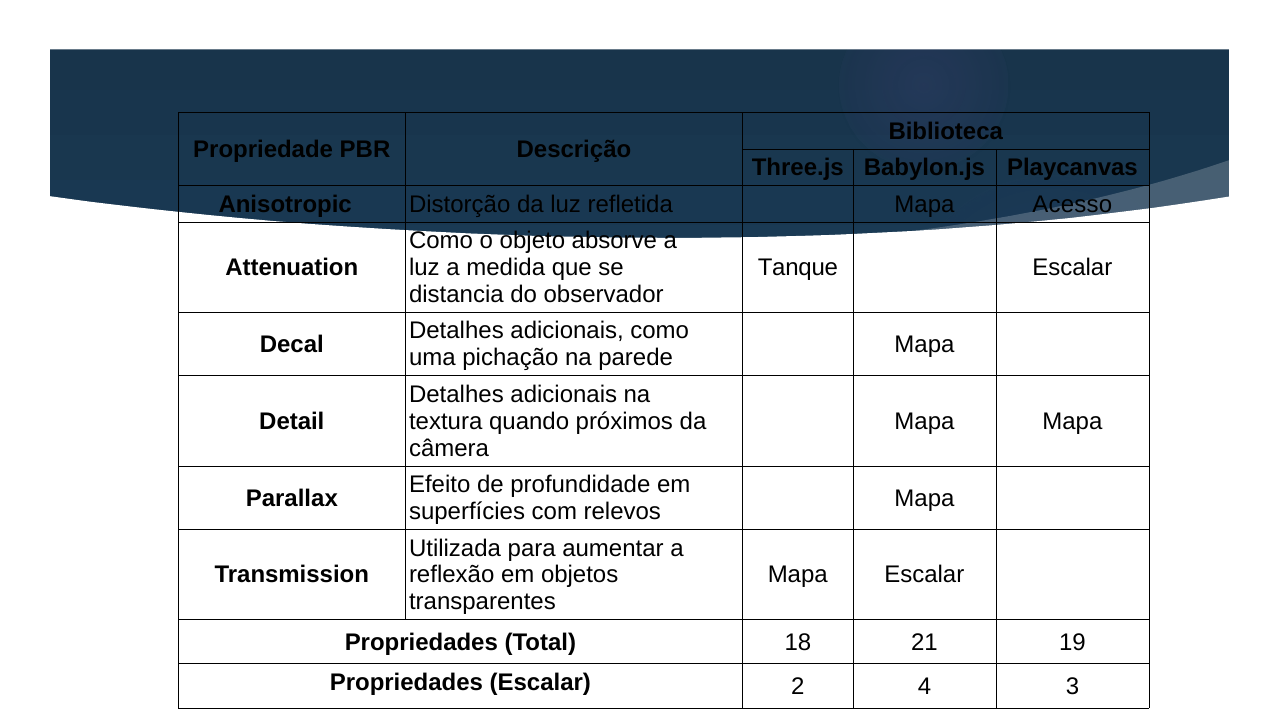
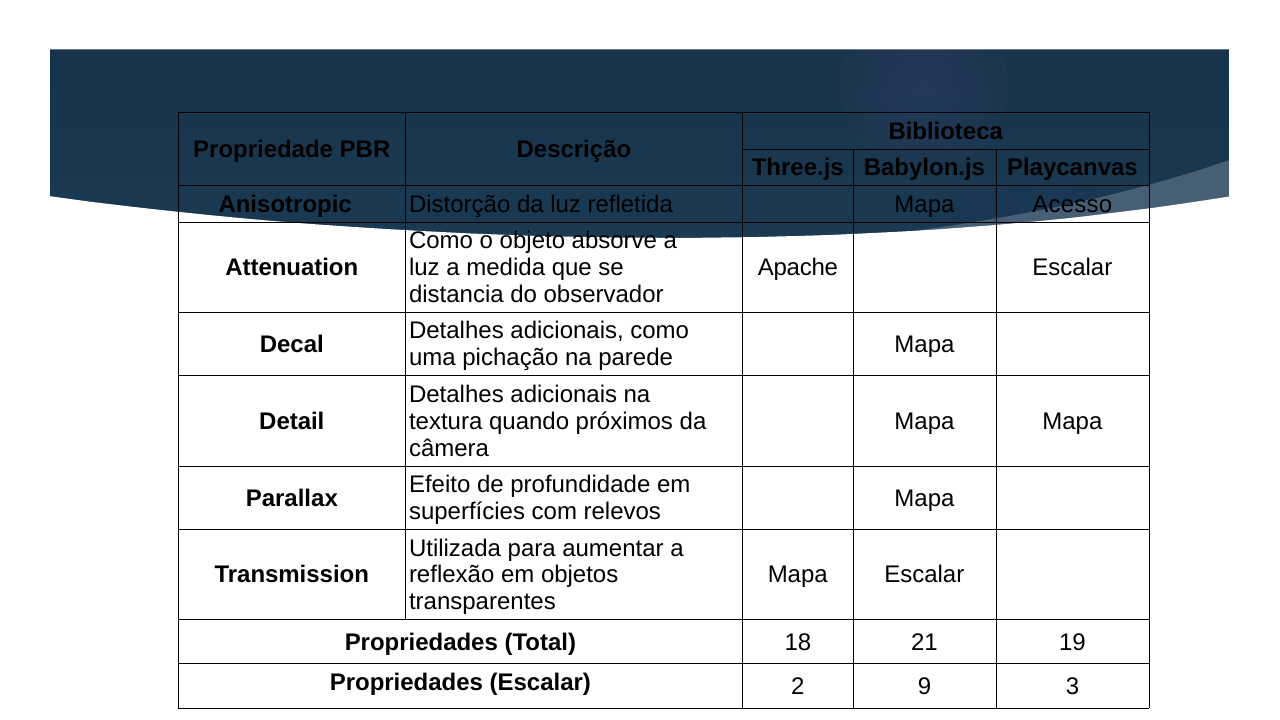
Tanque: Tanque -> Apache
4: 4 -> 9
